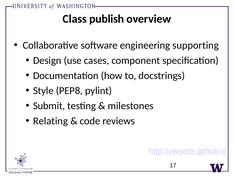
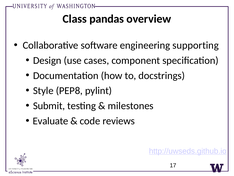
publish: publish -> pandas
Relating: Relating -> Evaluate
